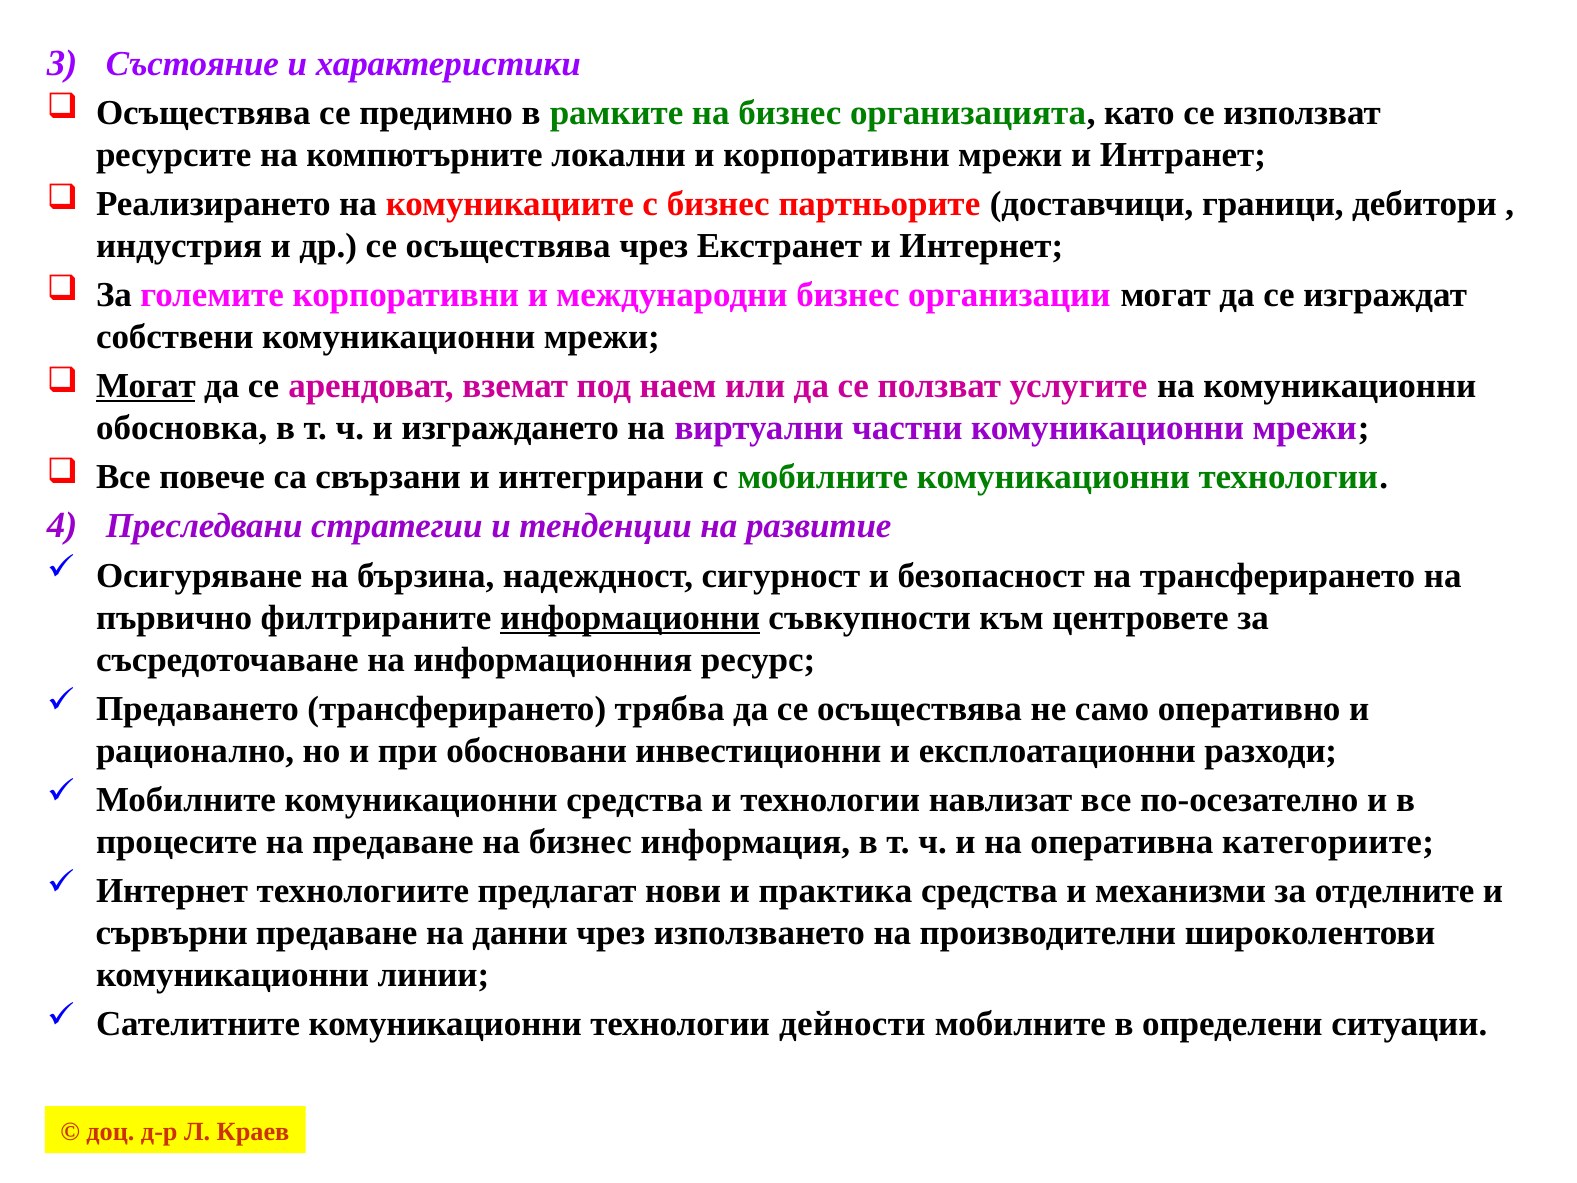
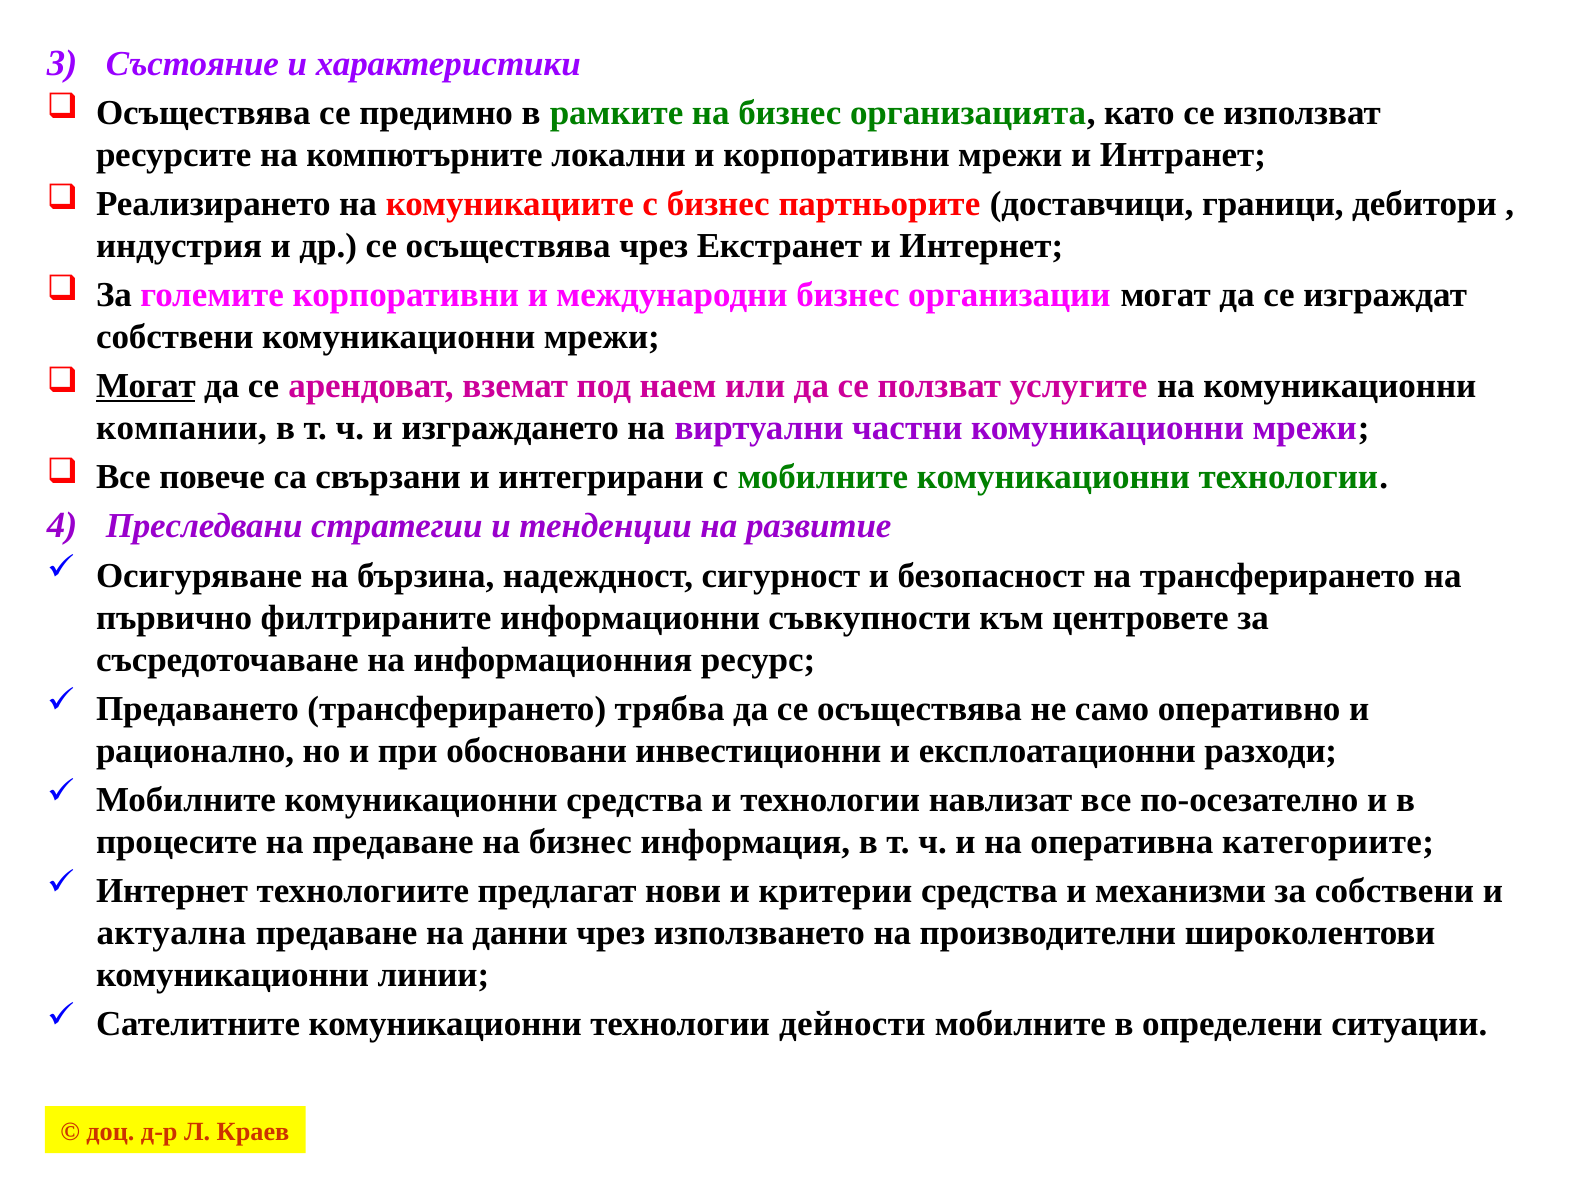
обосновка: обосновка -> компании
информационни underline: present -> none
практика: практика -> критерии
за отделните: отделните -> собствени
сървърни: сървърни -> актуална
